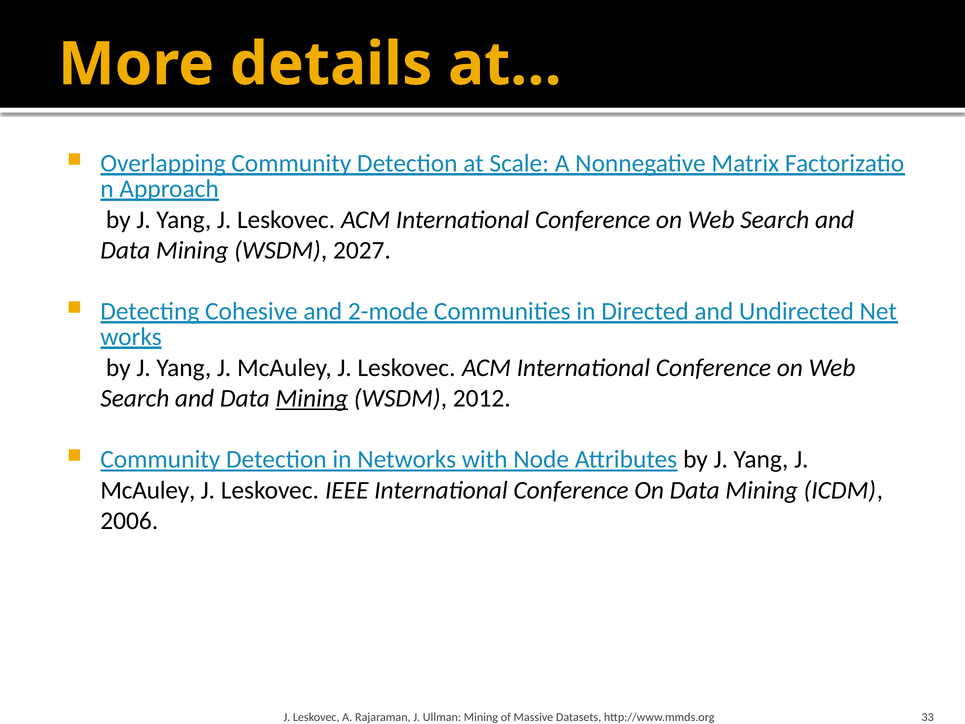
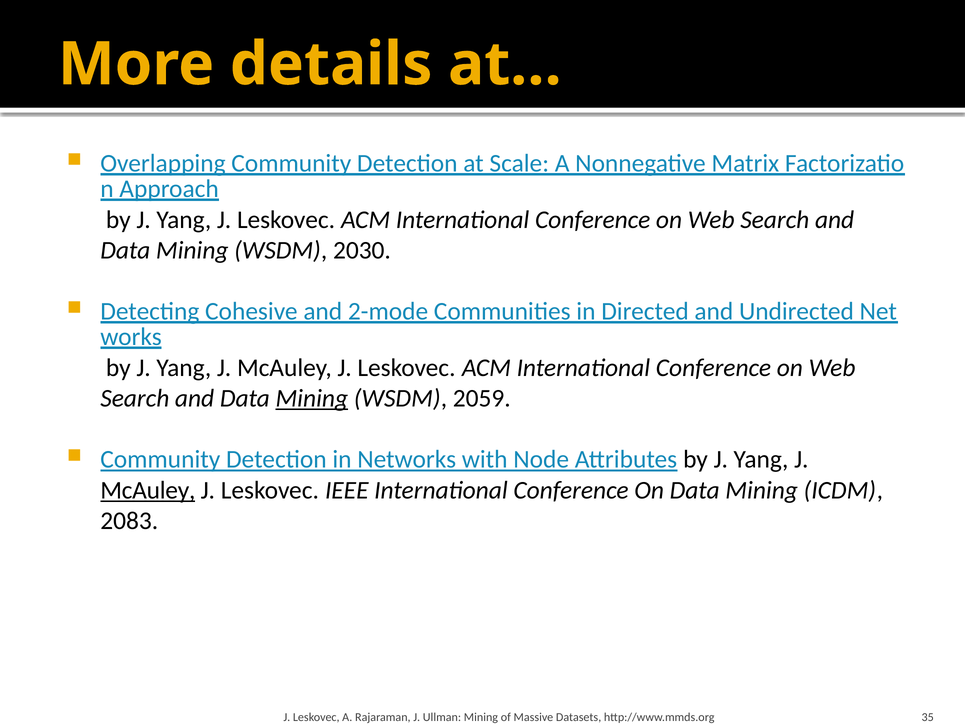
2027: 2027 -> 2030
2012: 2012 -> 2059
McAuley at (148, 490) underline: none -> present
2006: 2006 -> 2083
33: 33 -> 35
